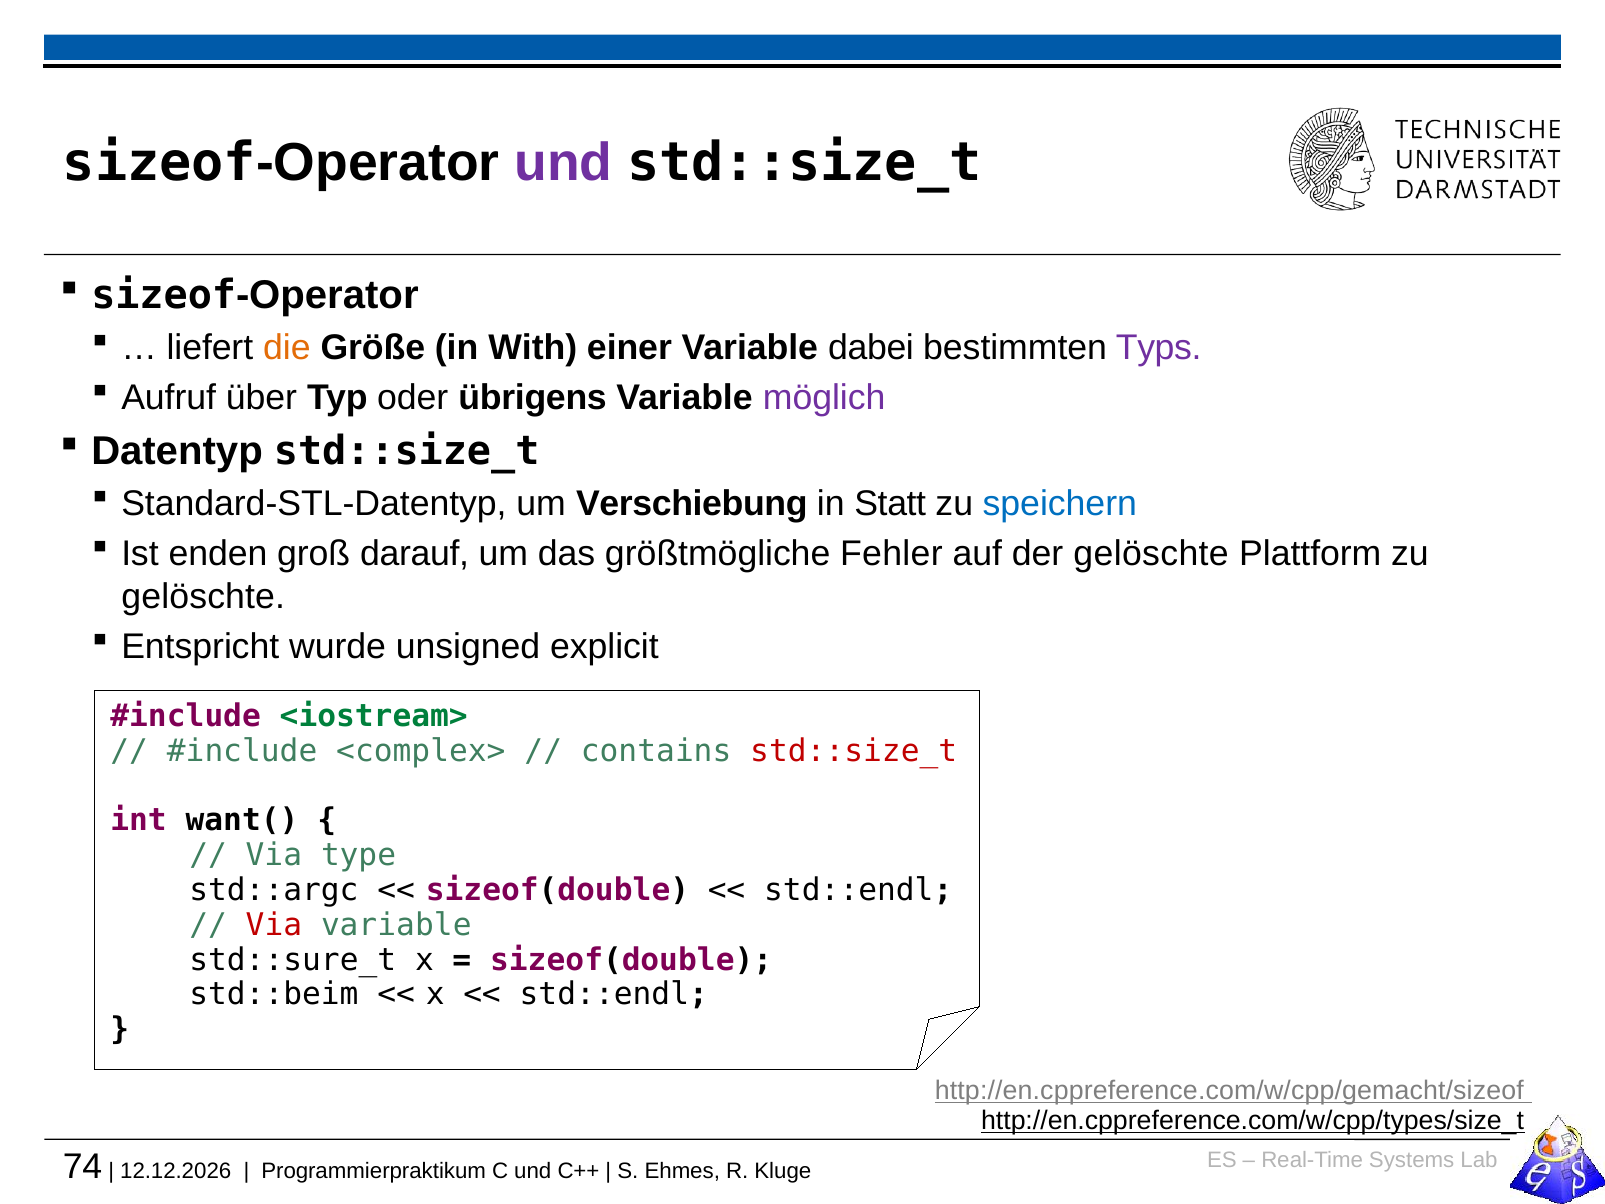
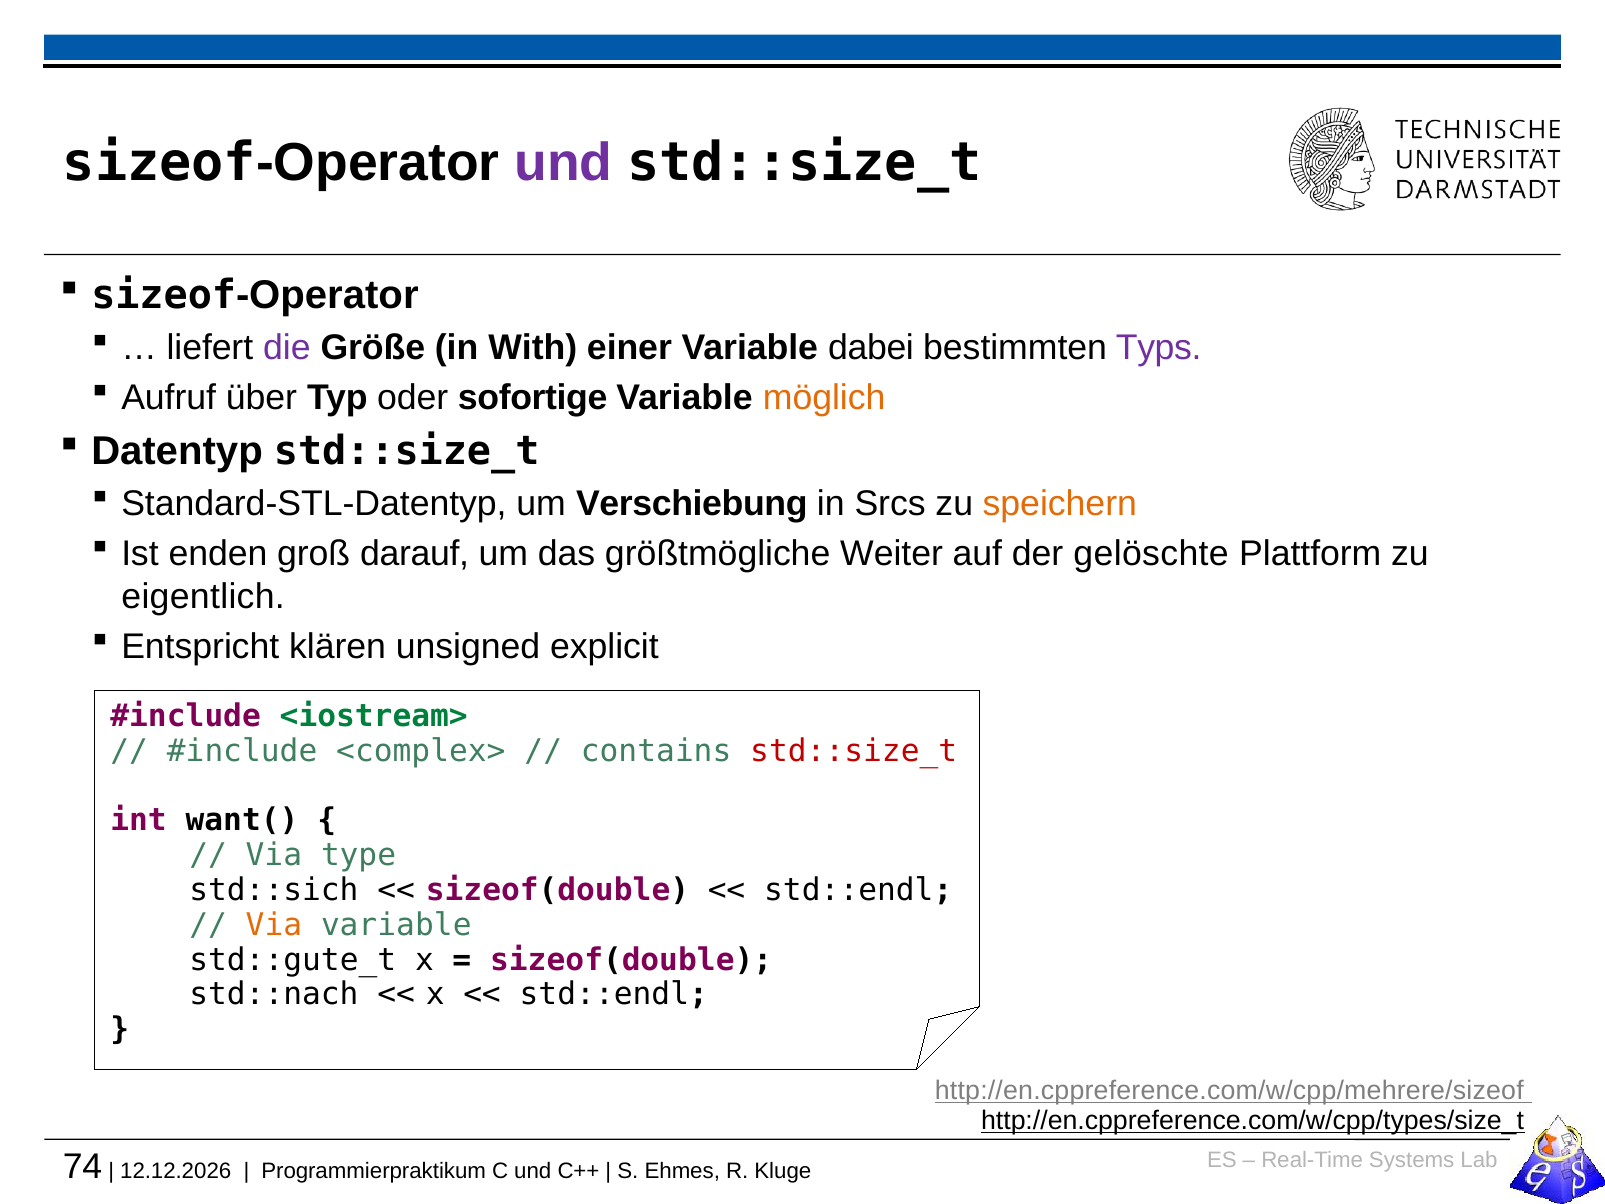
die colour: orange -> purple
übrigens: übrigens -> sofortige
möglich colour: purple -> orange
Statt: Statt -> Srcs
speichern colour: blue -> orange
Fehler: Fehler -> Weiter
gelöschte at (203, 596): gelöschte -> eigentlich
wurde: wurde -> klären
std::argc: std::argc -> std::sich
Via at (274, 925) colour: red -> orange
std::sure_t: std::sure_t -> std::gute_t
std::beim: std::beim -> std::nach
http://en.cppreference.com/w/cpp/gemacht/sizeof: http://en.cppreference.com/w/cpp/gemacht/sizeof -> http://en.cppreference.com/w/cpp/mehrere/sizeof
